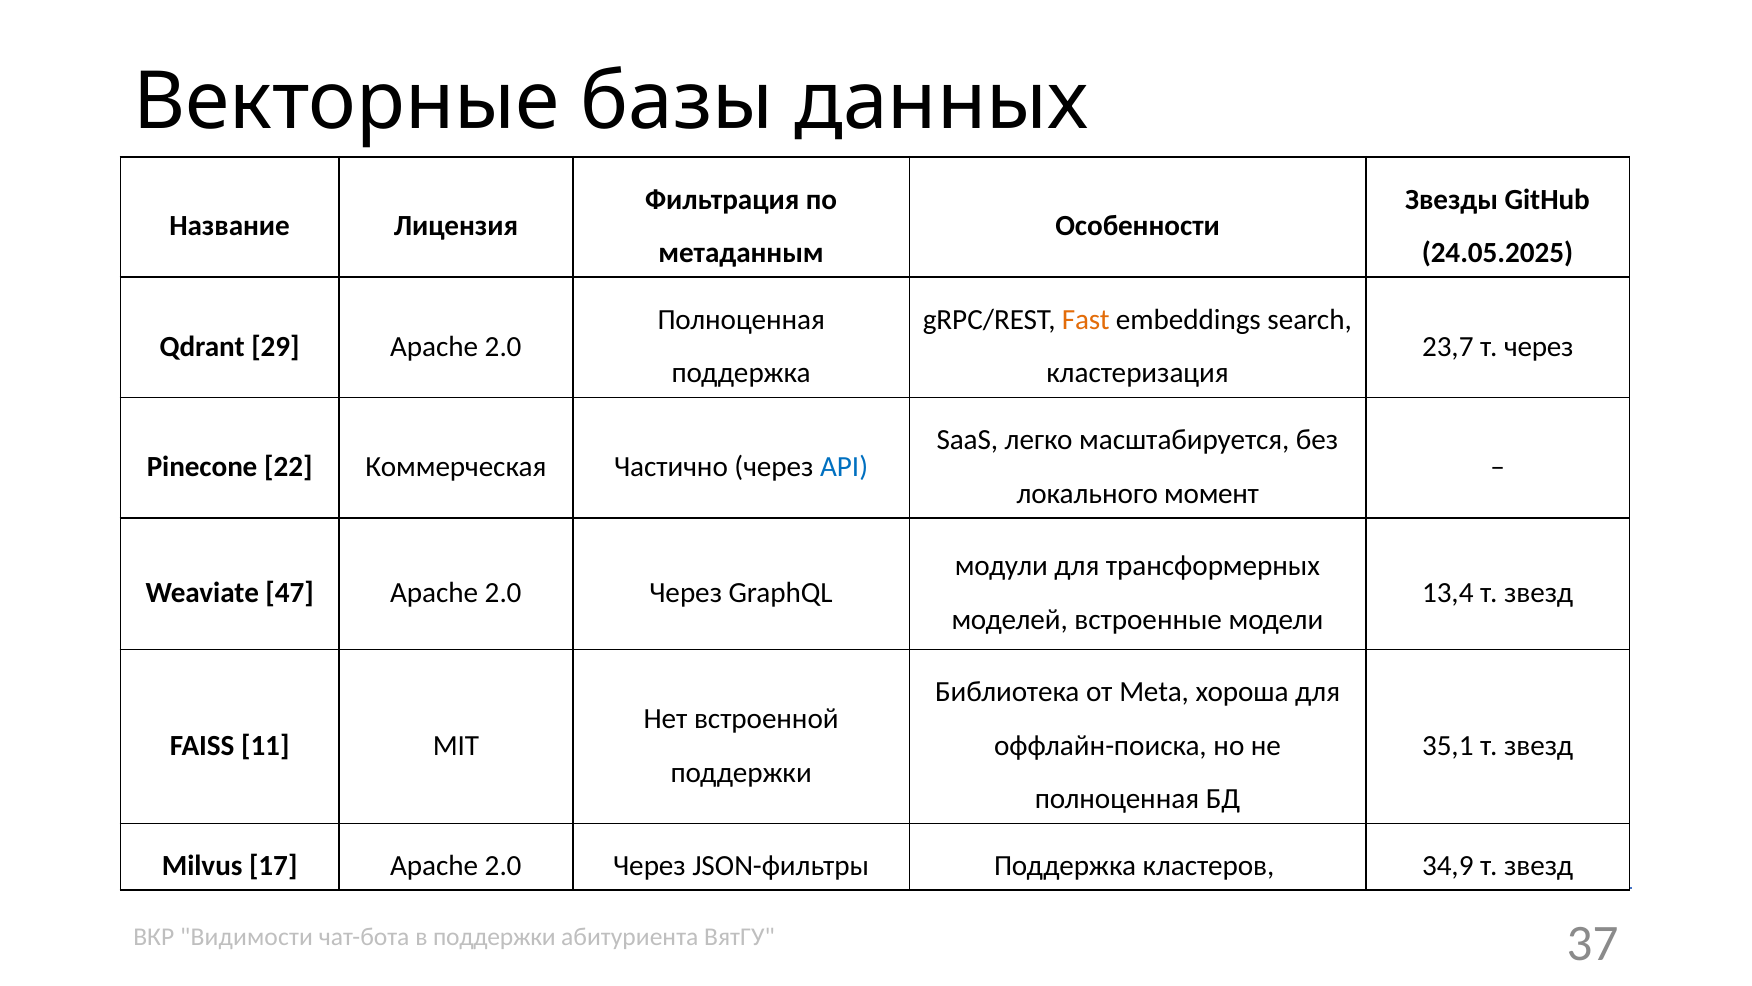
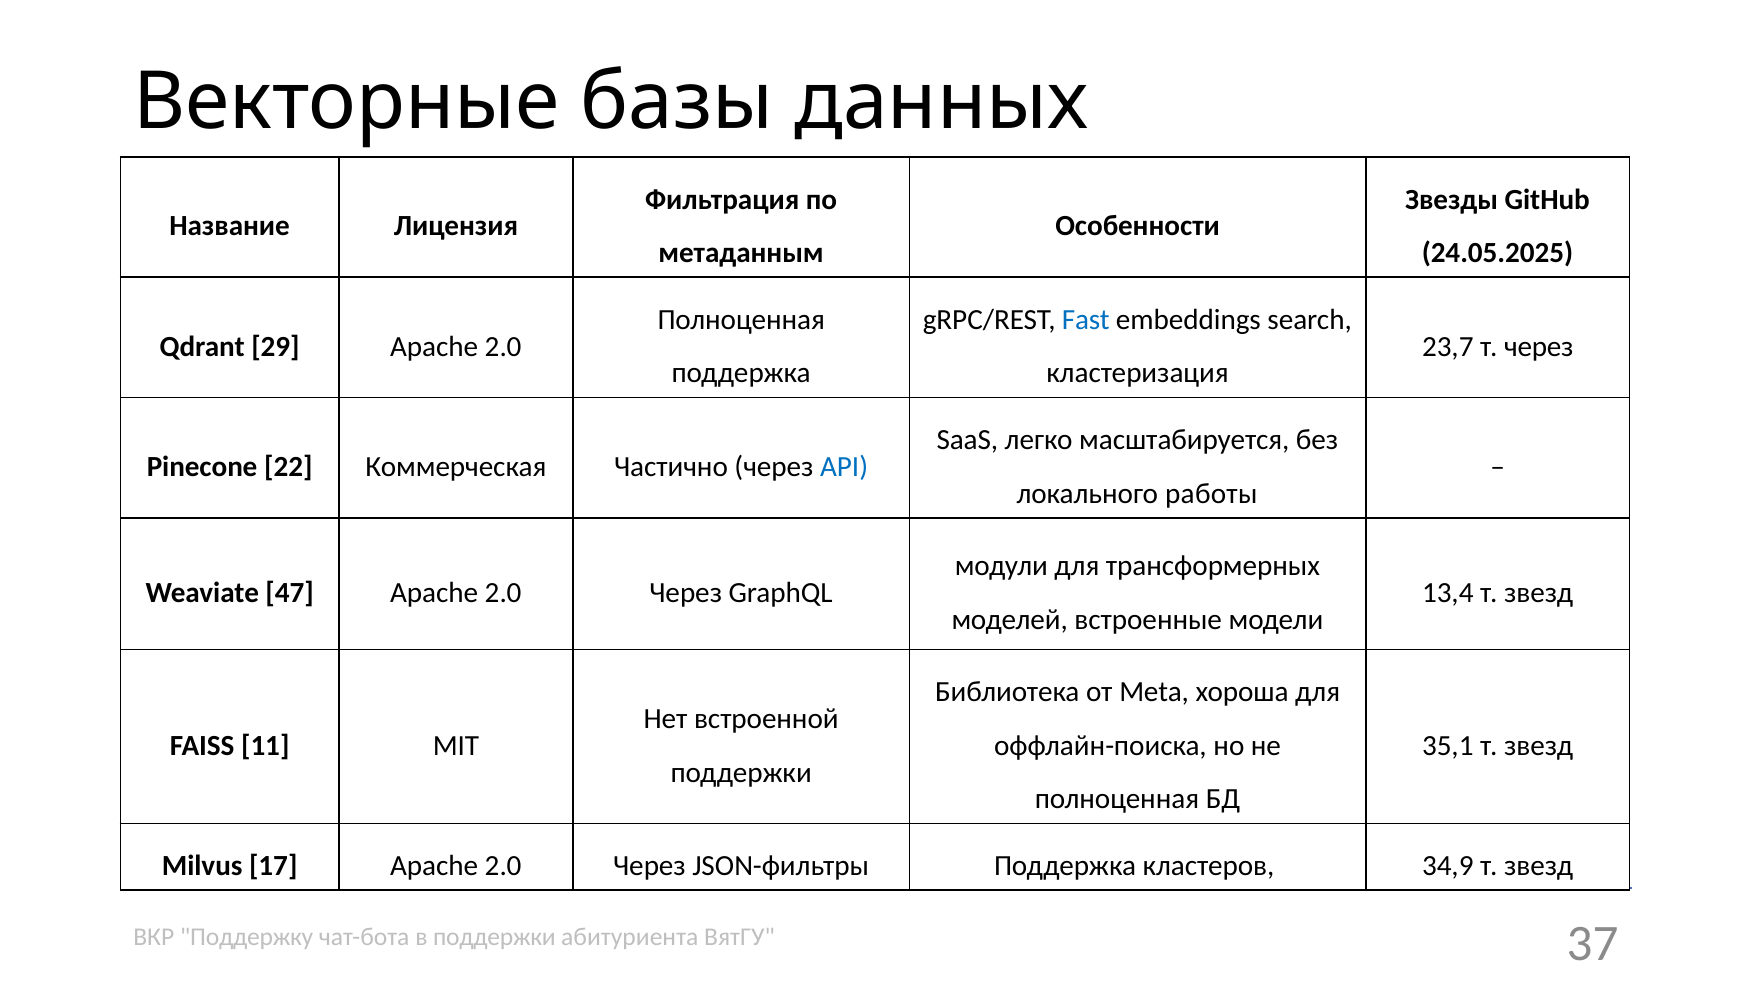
Fast colour: orange -> blue
момент: момент -> работы
Видимости: Видимости -> Поддержку
